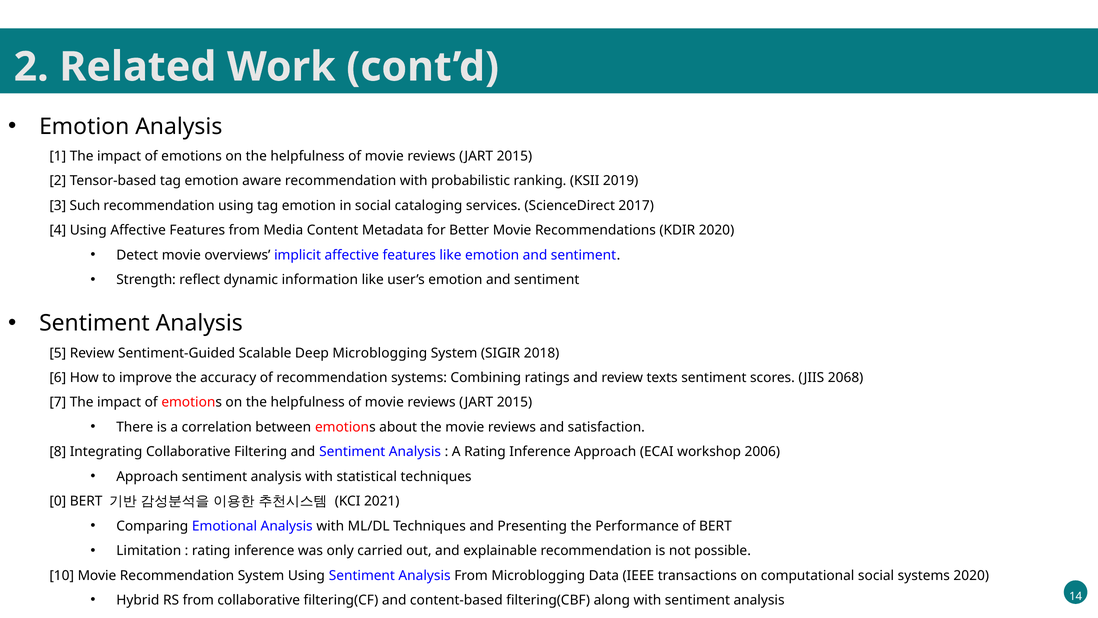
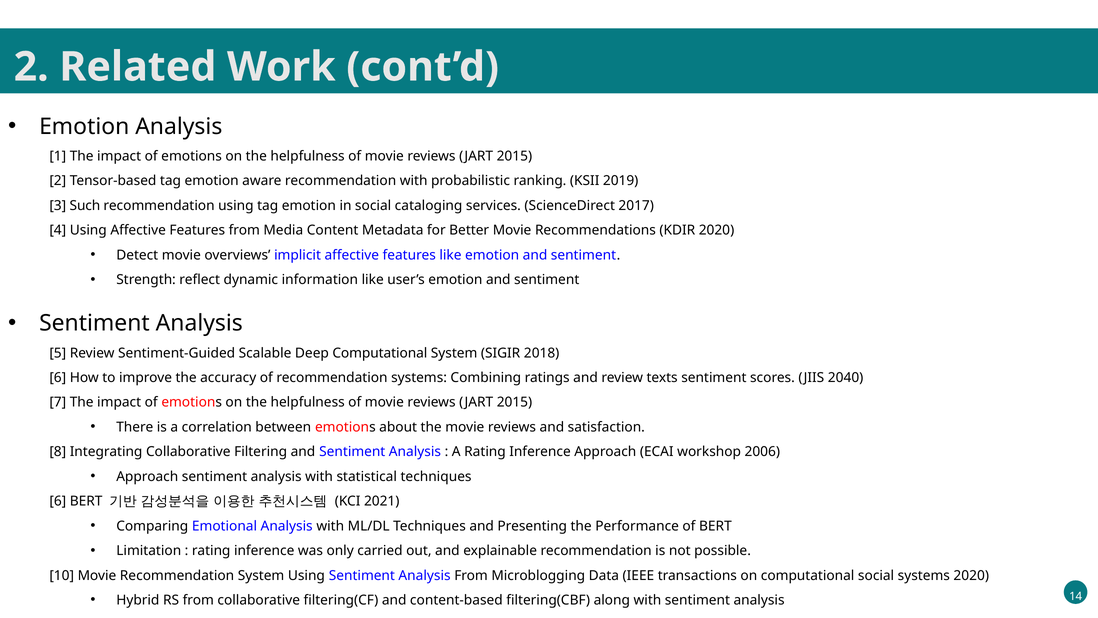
Deep Microblogging: Microblogging -> Computational
2068: 2068 -> 2040
0 at (58, 501): 0 -> 6
